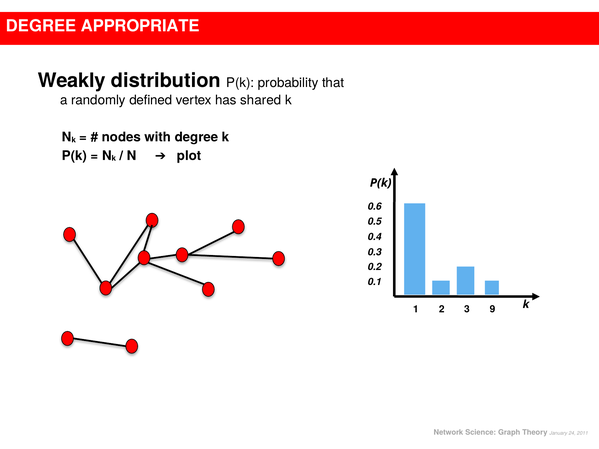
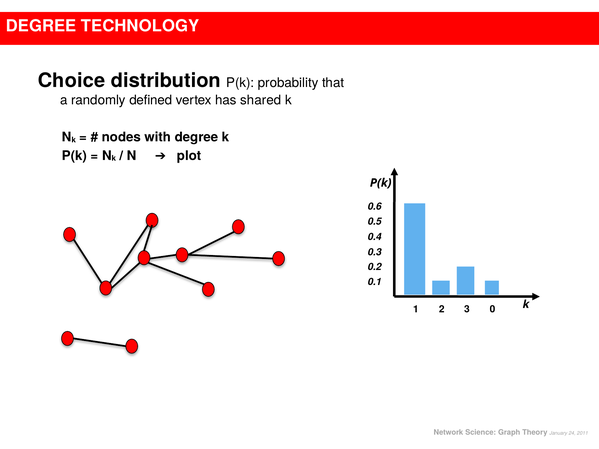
APPROPRIATE: APPROPRIATE -> TECHNOLOGY
Weakly: Weakly -> Choice
9: 9 -> 0
